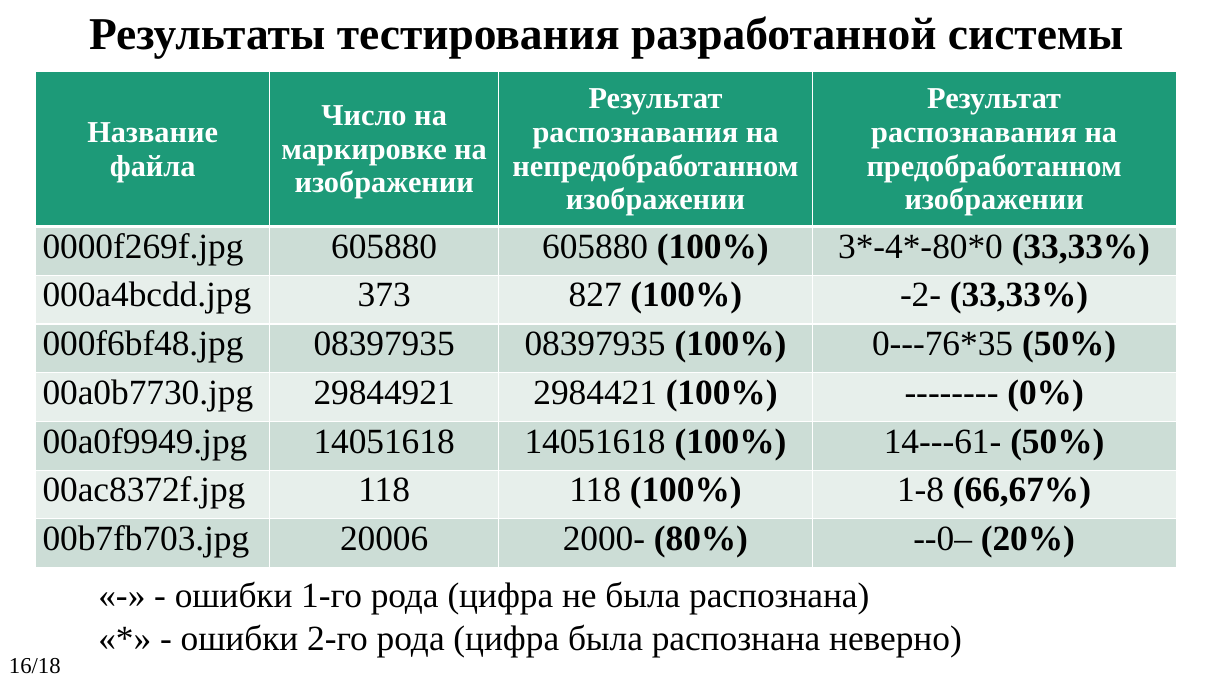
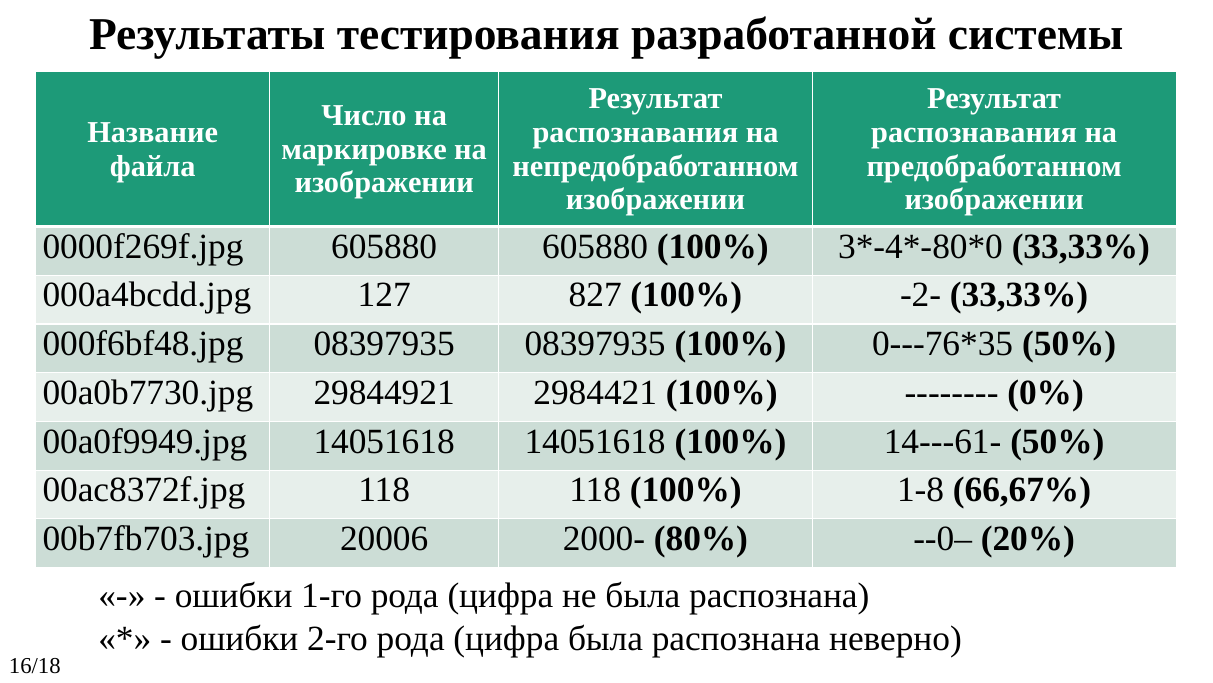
373: 373 -> 127
